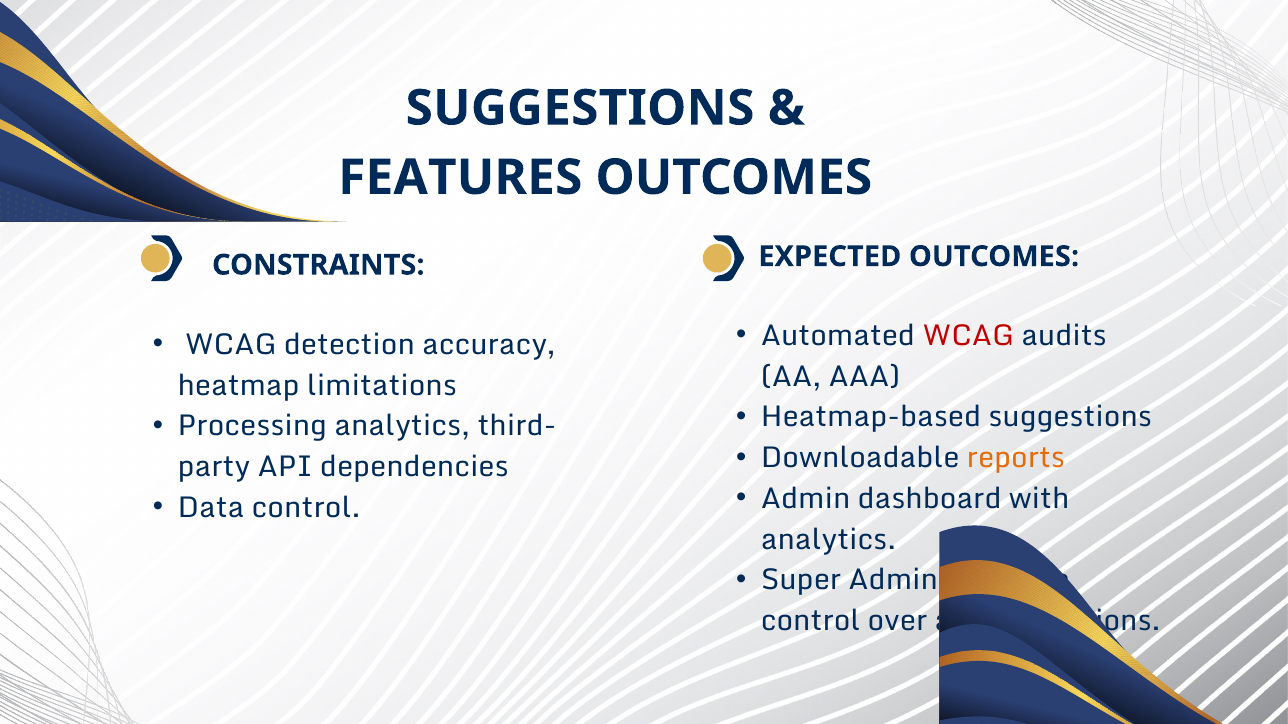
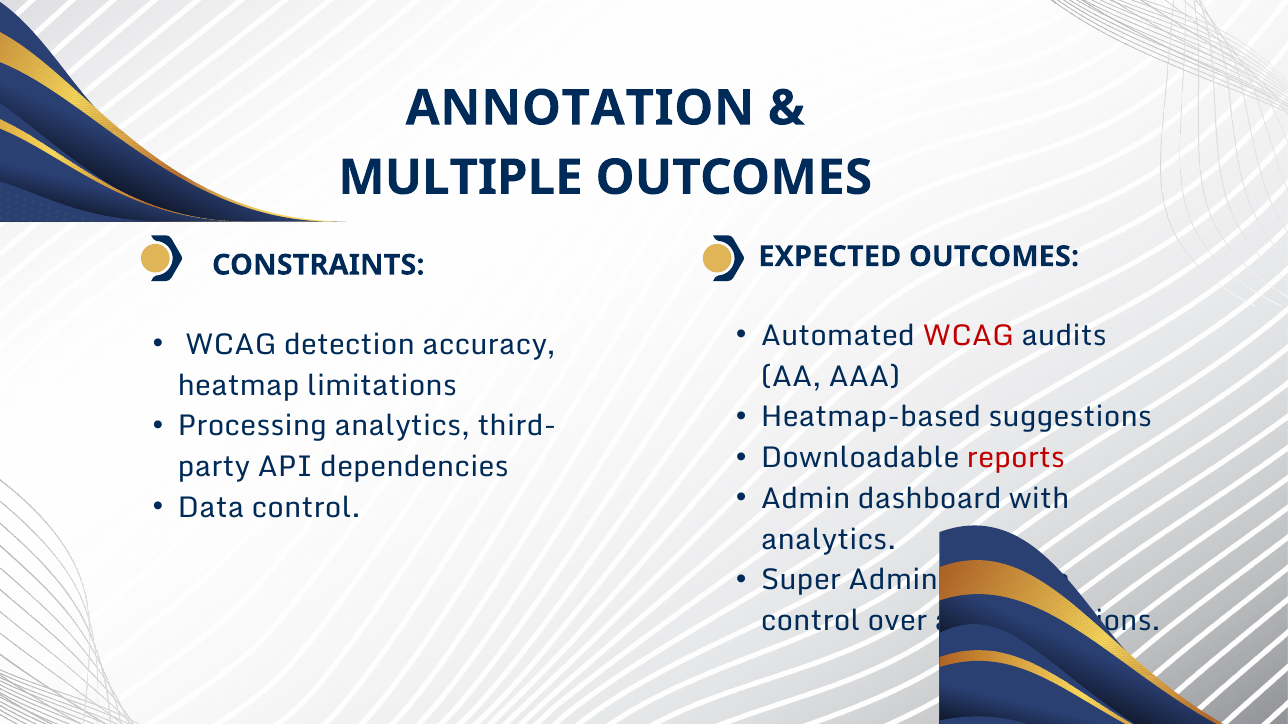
SUGGESTIONS at (580, 108): SUGGESTIONS -> ANNOTATION
FEATURES: FEATURES -> MULTIPLE
reports colour: orange -> red
